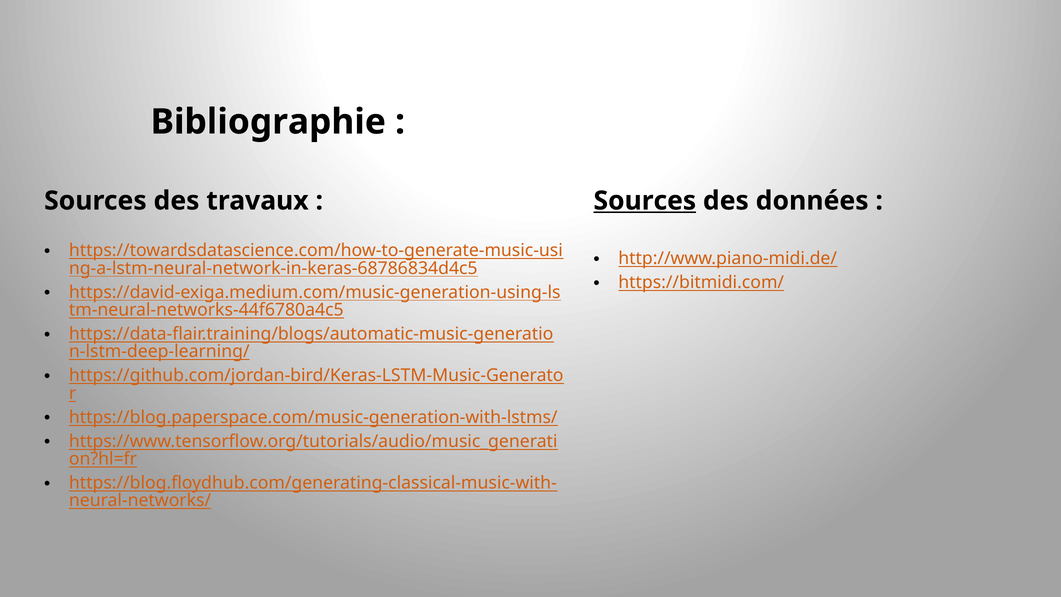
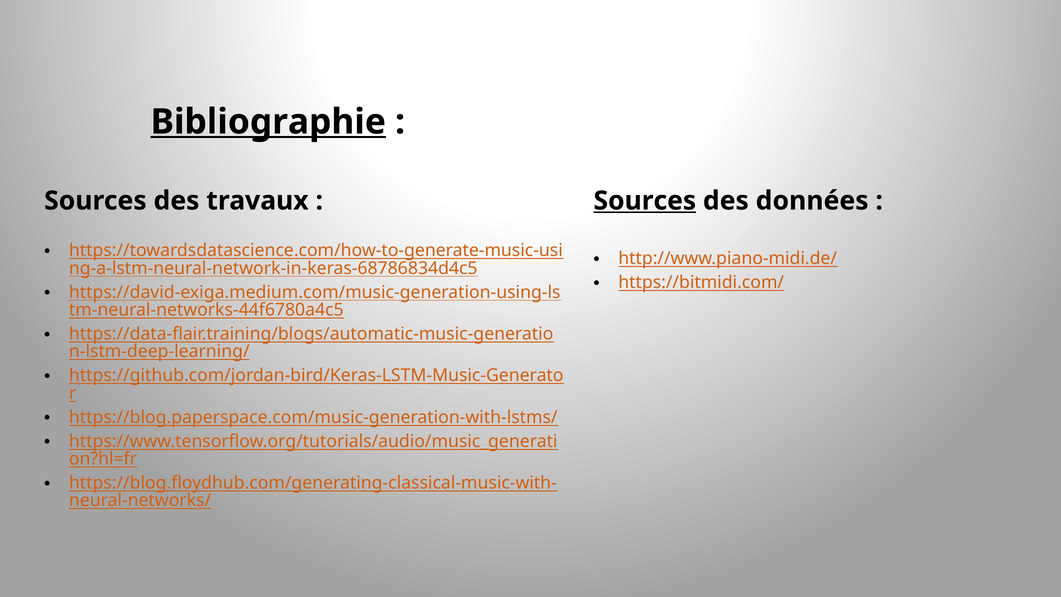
Bibliographie underline: none -> present
